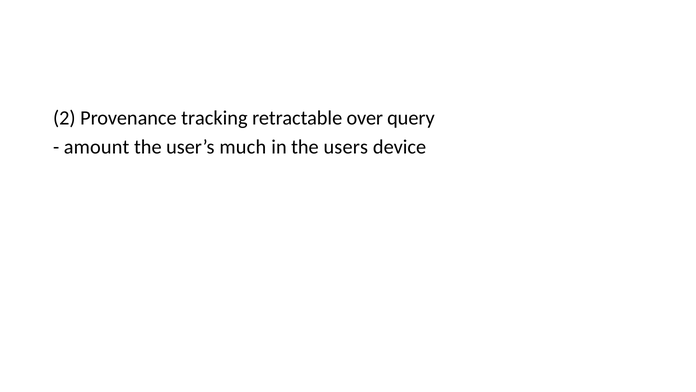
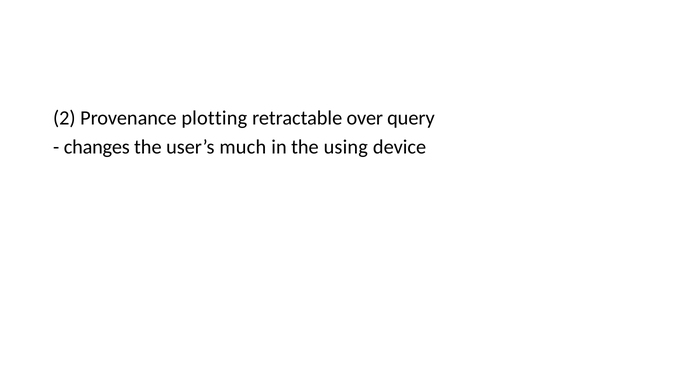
tracking: tracking -> plotting
amount: amount -> changes
users: users -> using
